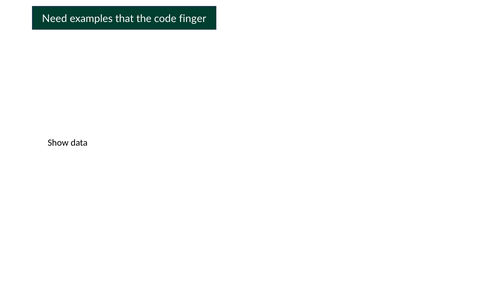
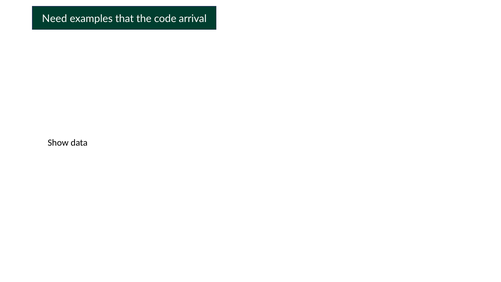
finger: finger -> arrival
